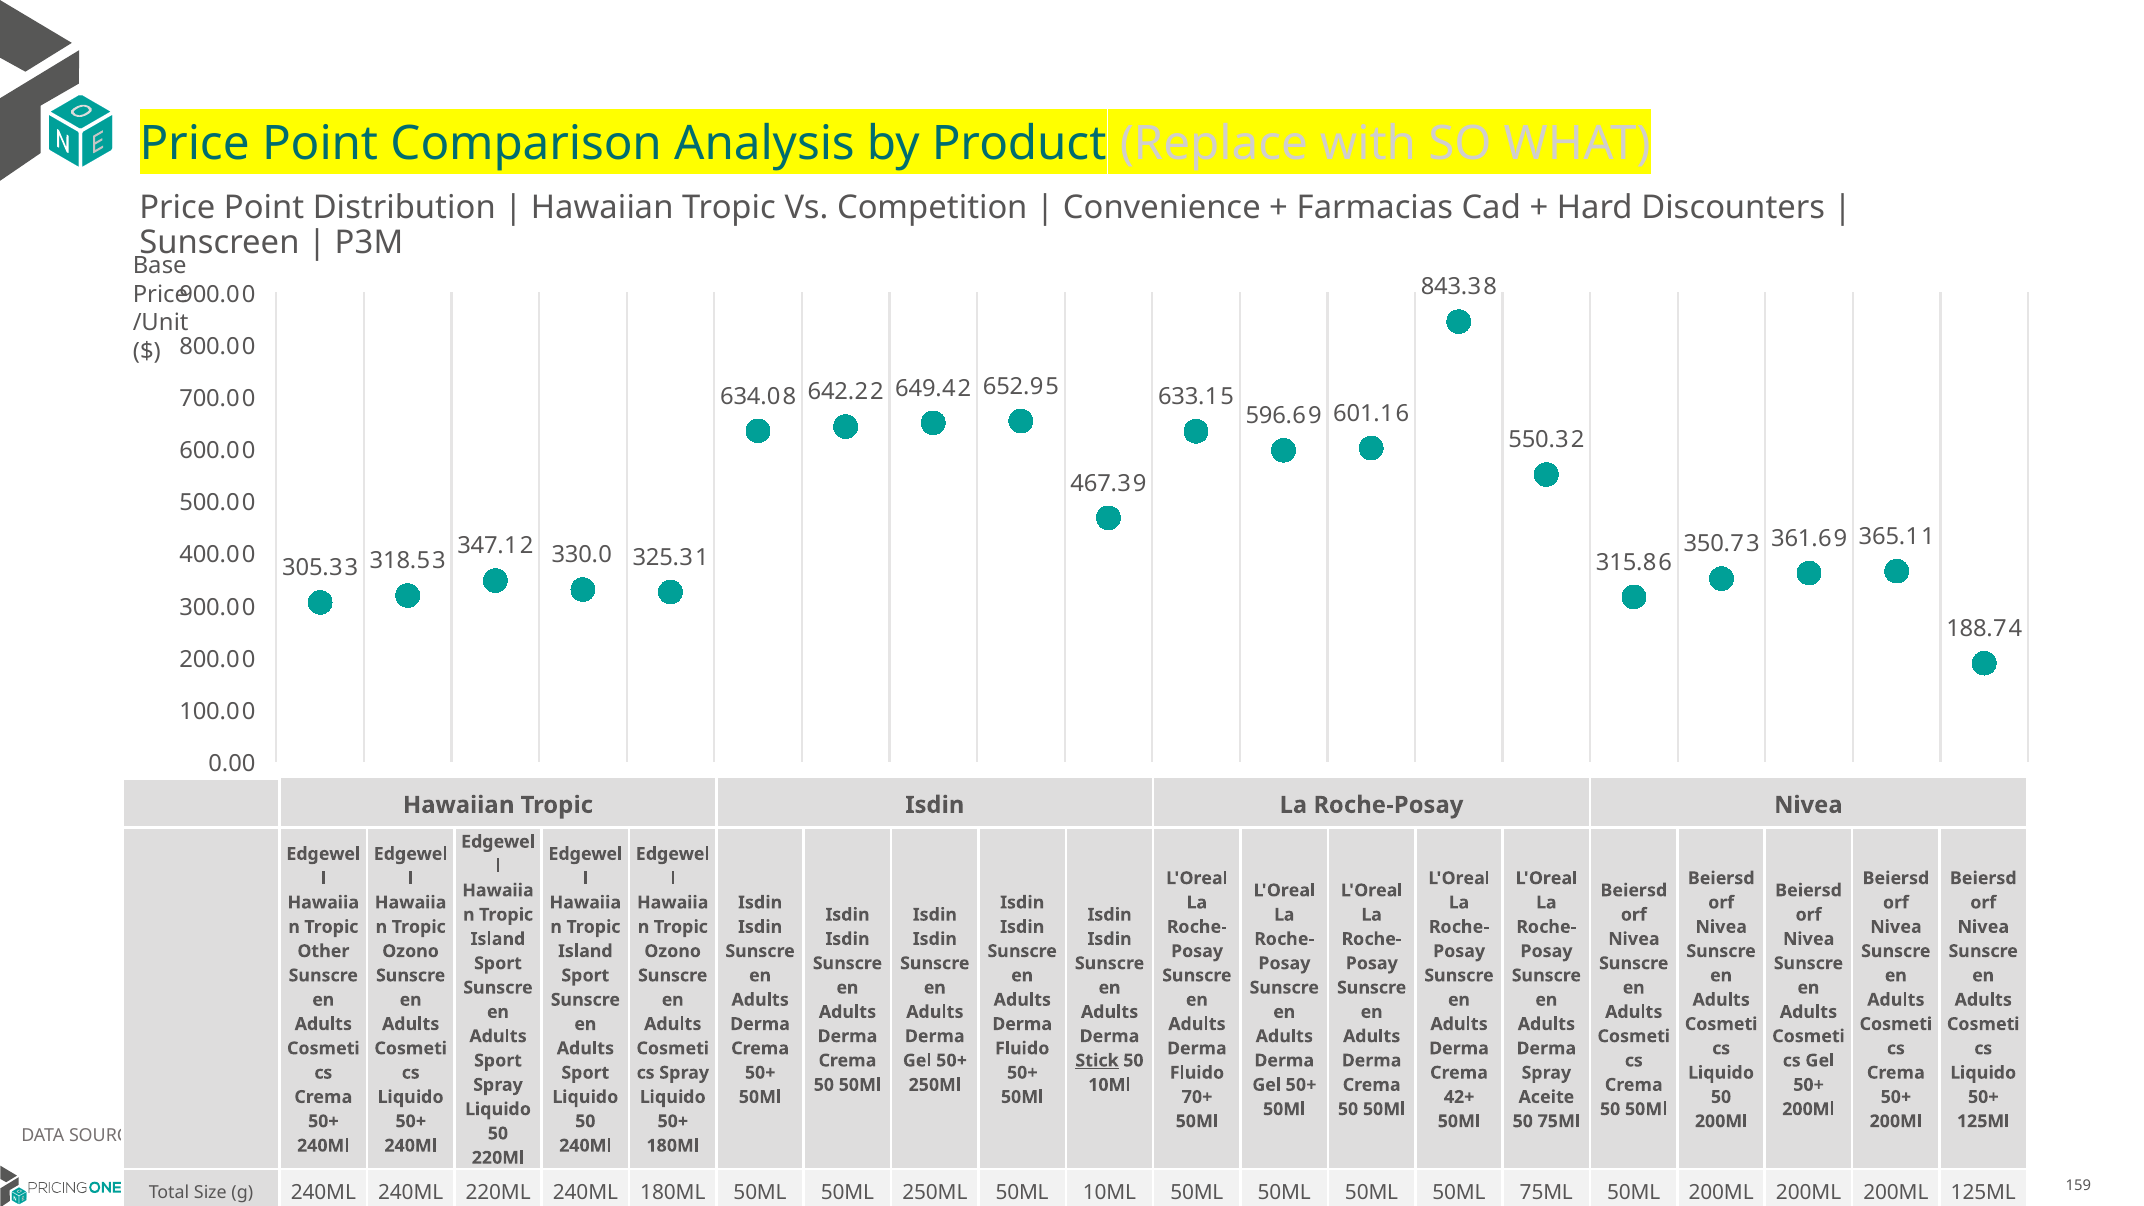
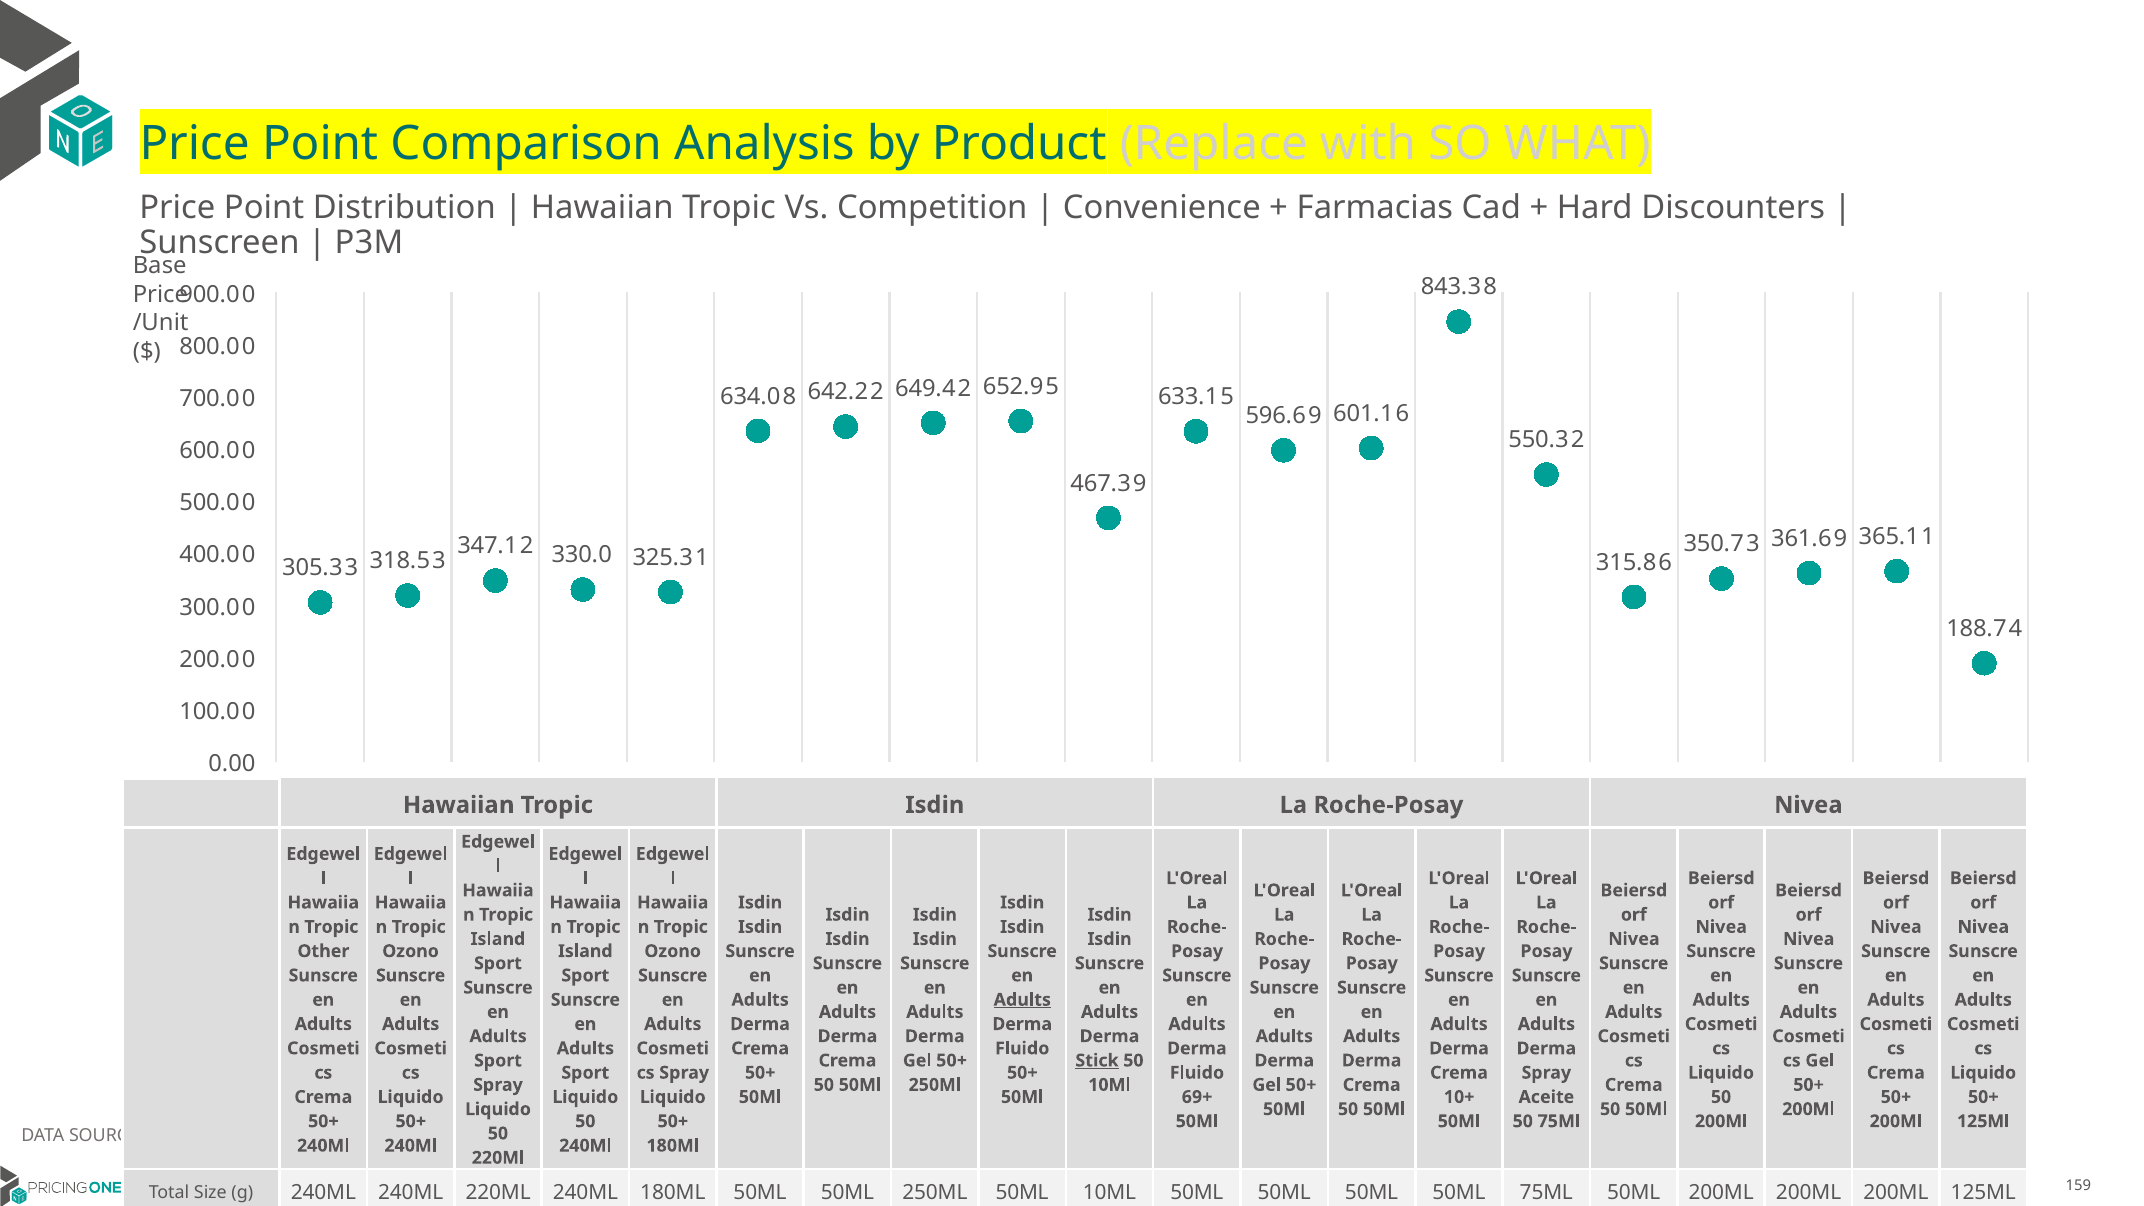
Adults at (1022, 1000) underline: none -> present
70+: 70+ -> 69+
42+: 42+ -> 10+
